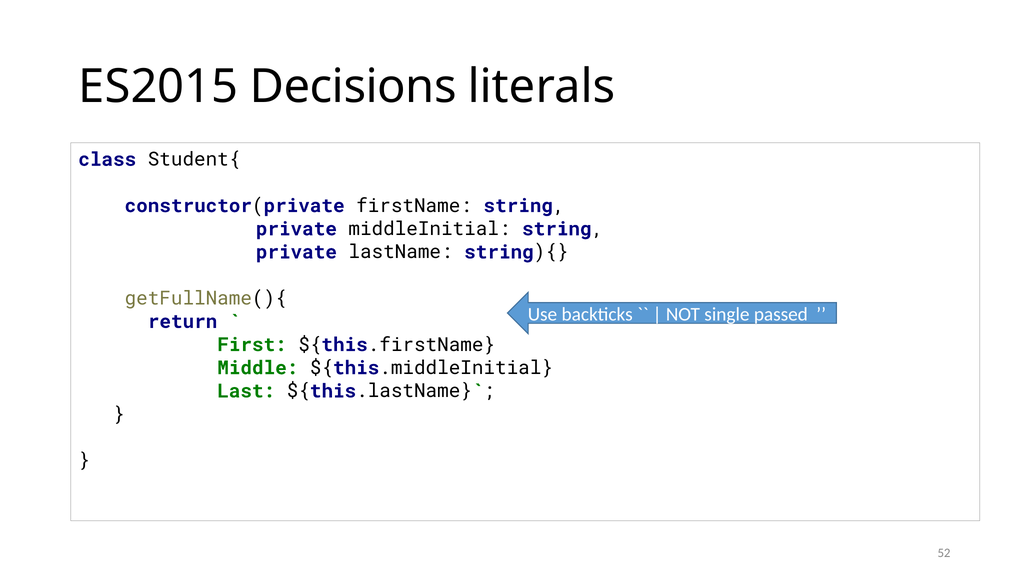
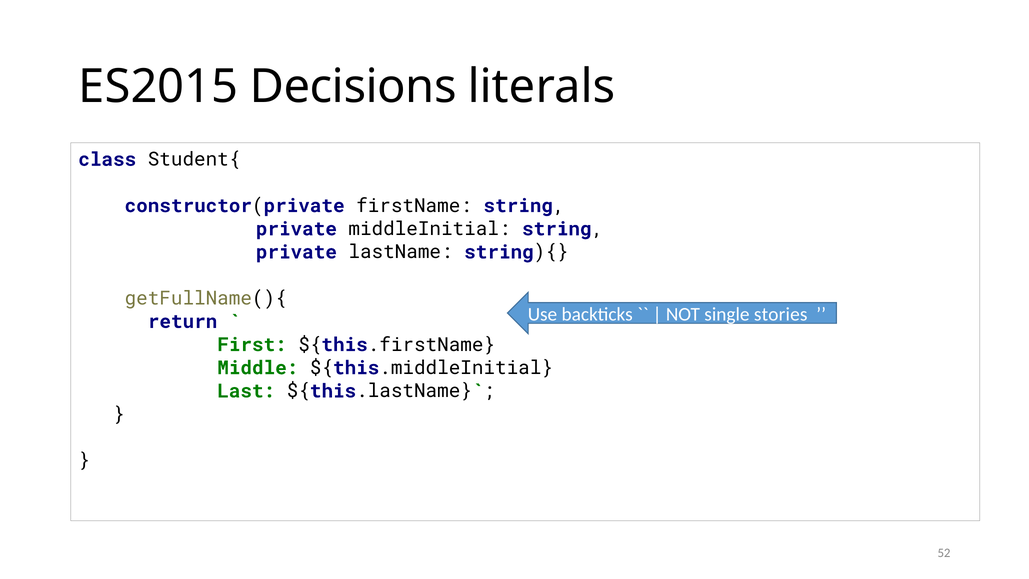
passed: passed -> stories
